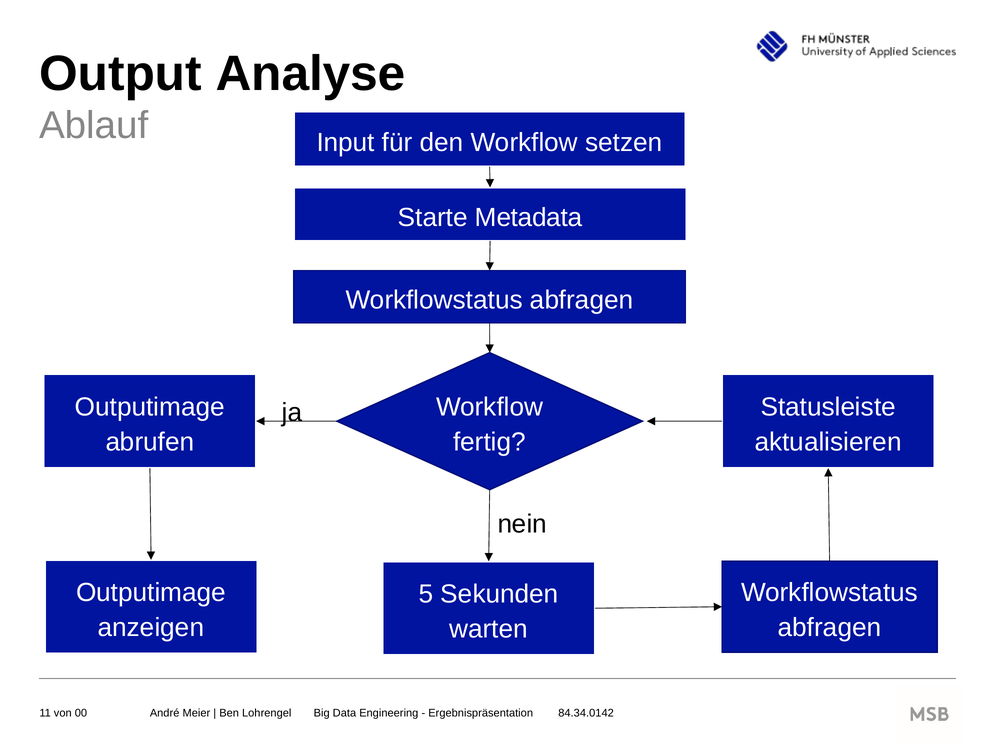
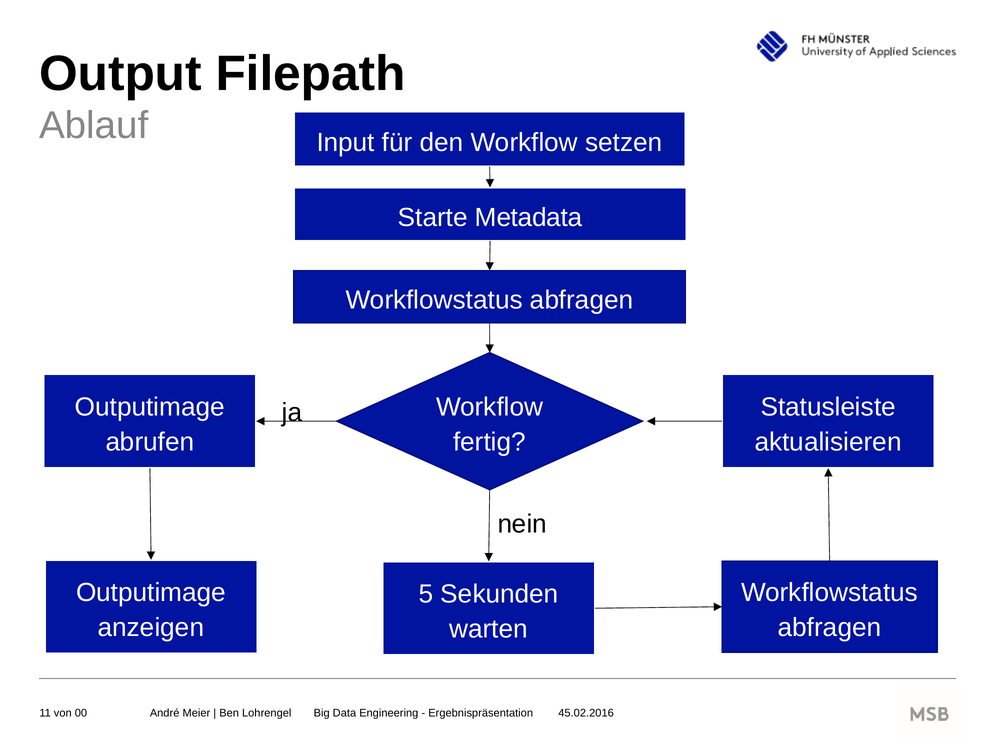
Analyse: Analyse -> Filepath
84.34.0142: 84.34.0142 -> 45.02.2016
